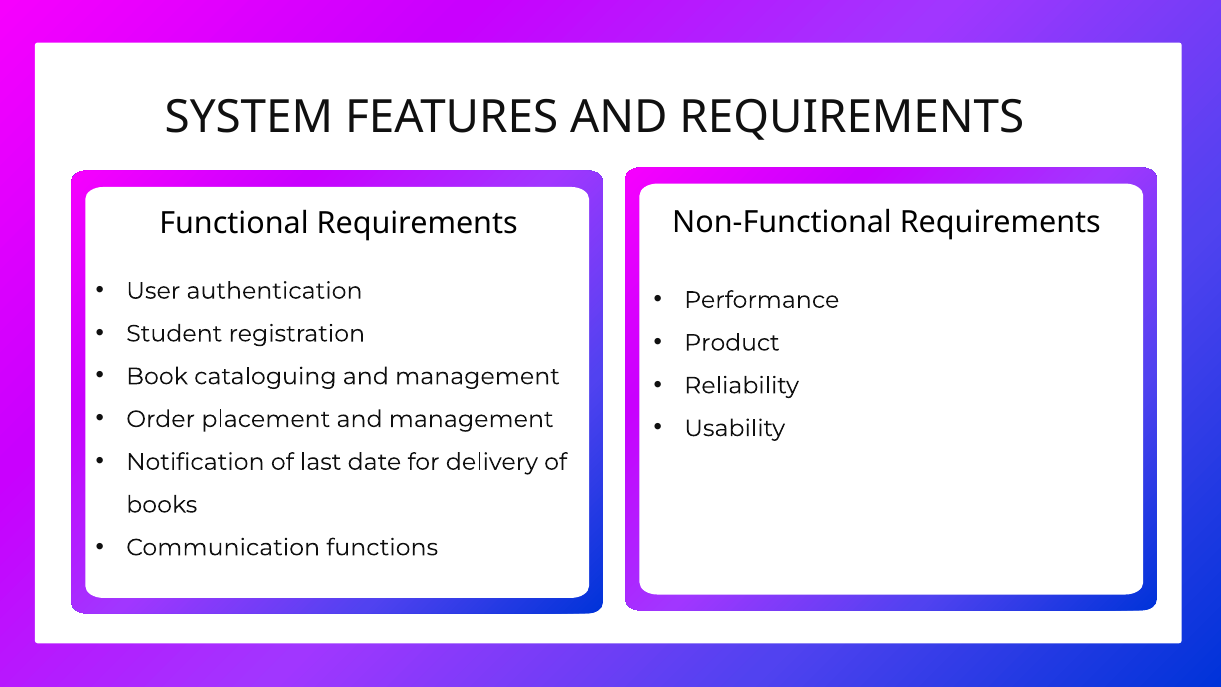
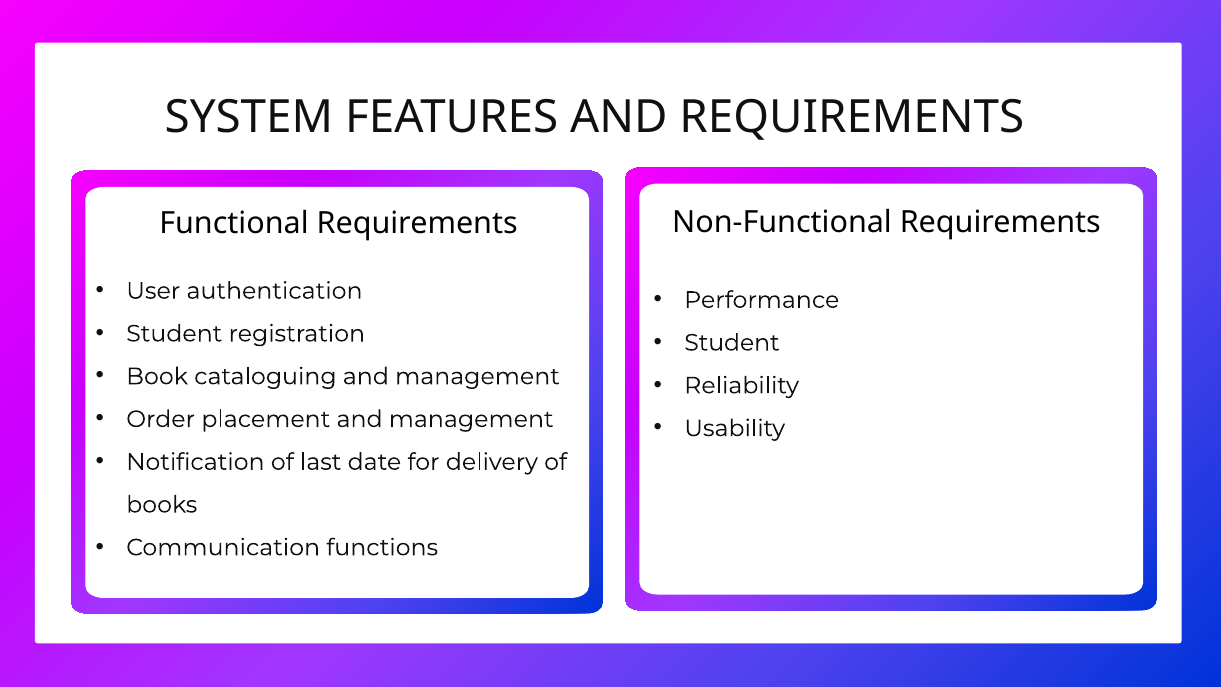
Product at (732, 343): Product -> Student
